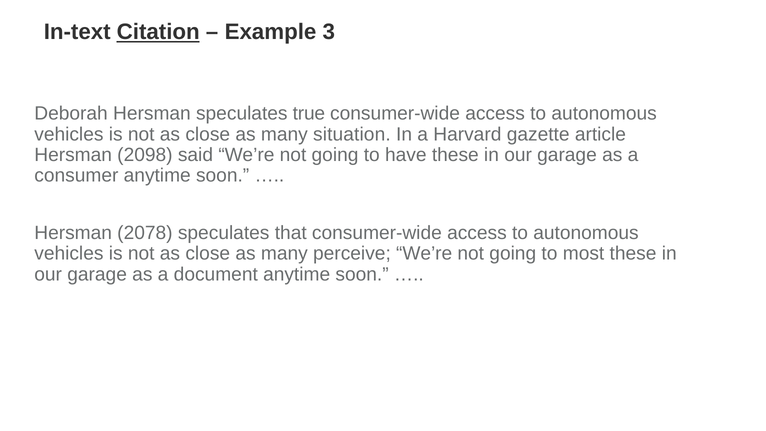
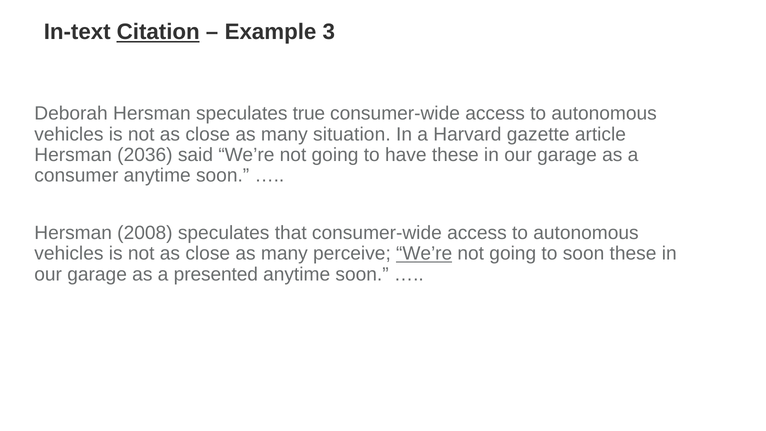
2098: 2098 -> 2036
2078: 2078 -> 2008
We’re at (424, 254) underline: none -> present
to most: most -> soon
document: document -> presented
